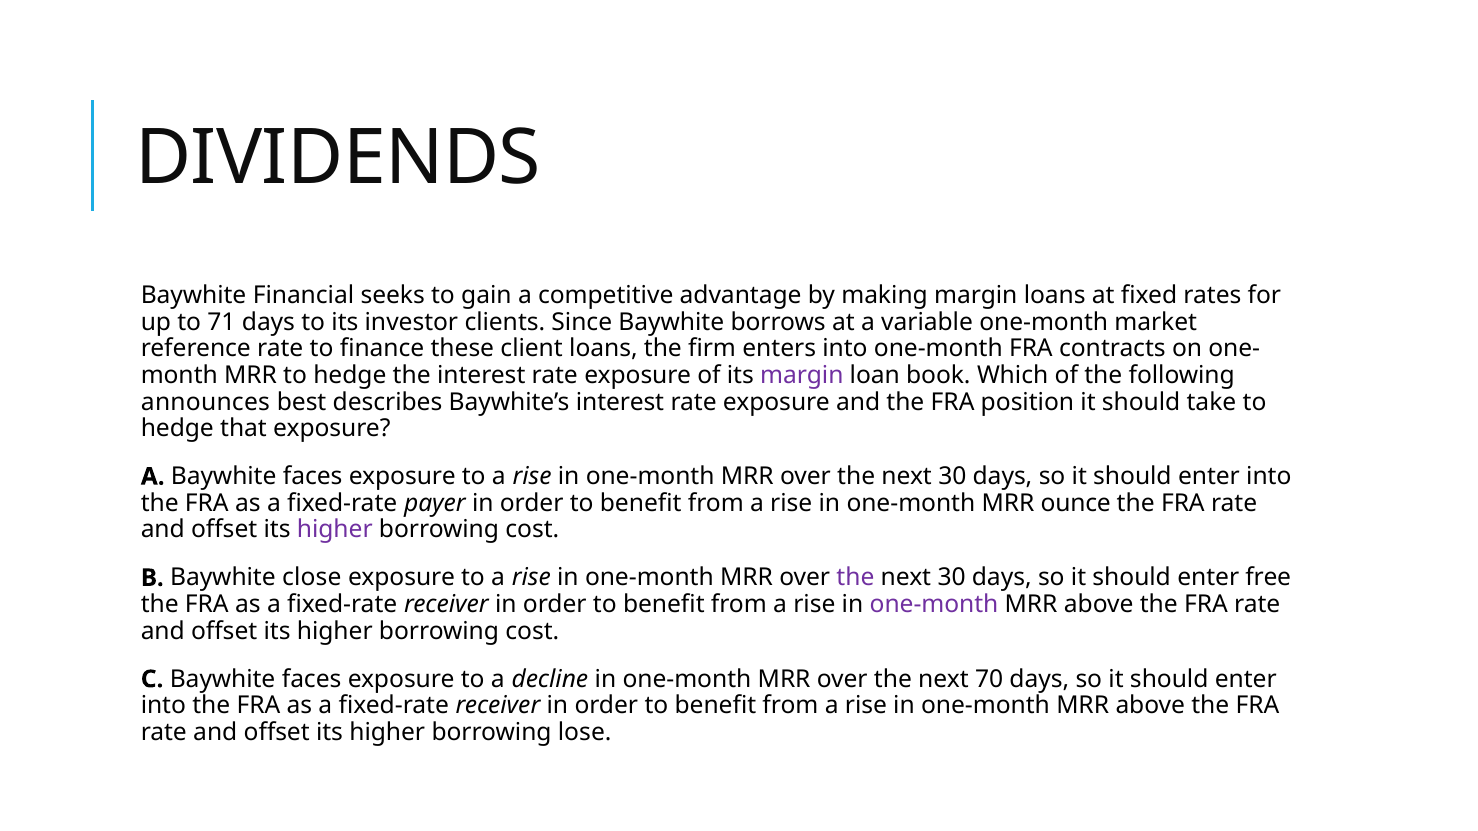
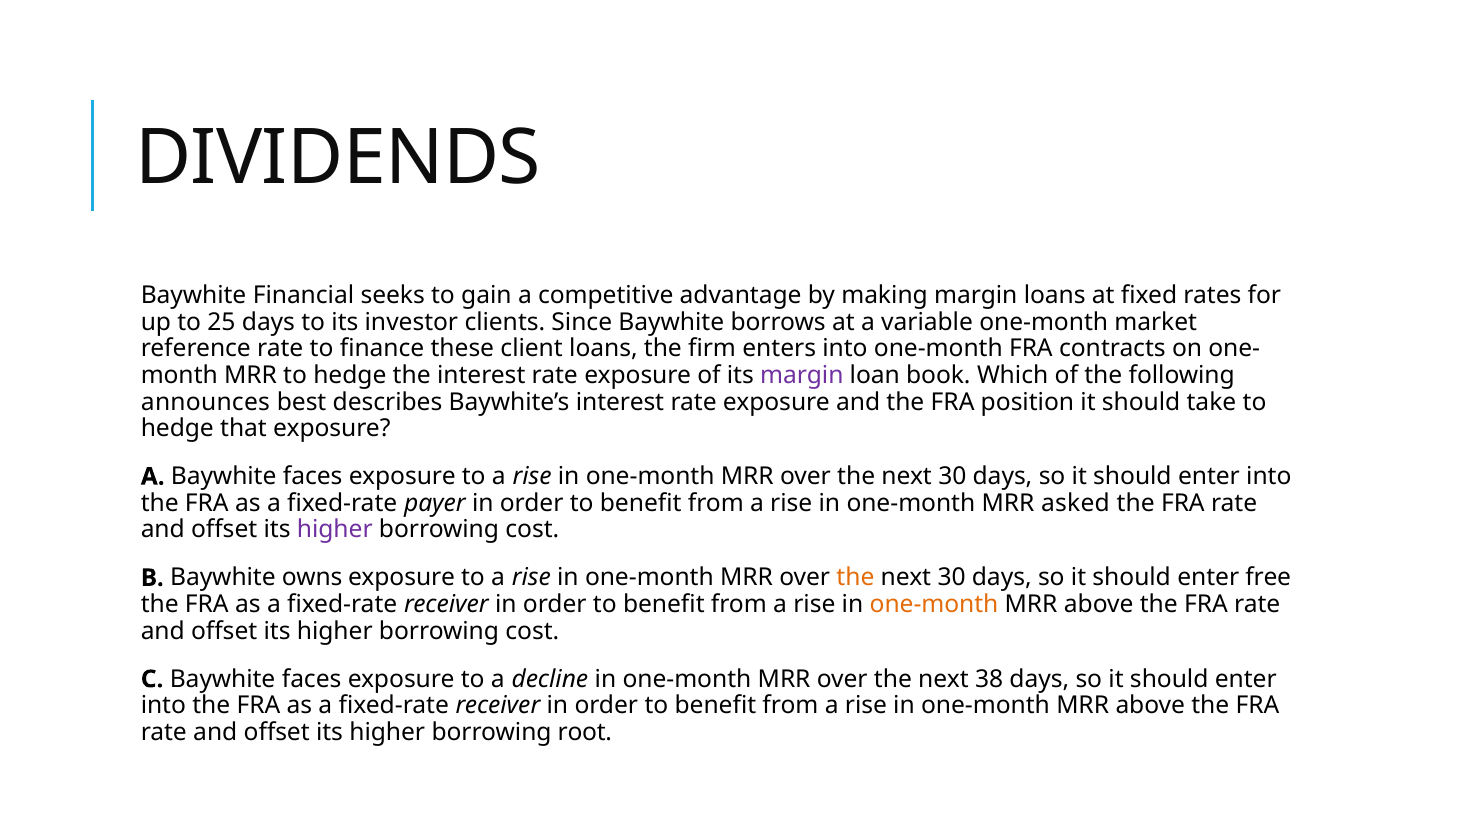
71: 71 -> 25
ounce: ounce -> asked
close: close -> owns
the at (855, 578) colour: purple -> orange
one-month at (934, 605) colour: purple -> orange
70: 70 -> 38
lose: lose -> root
